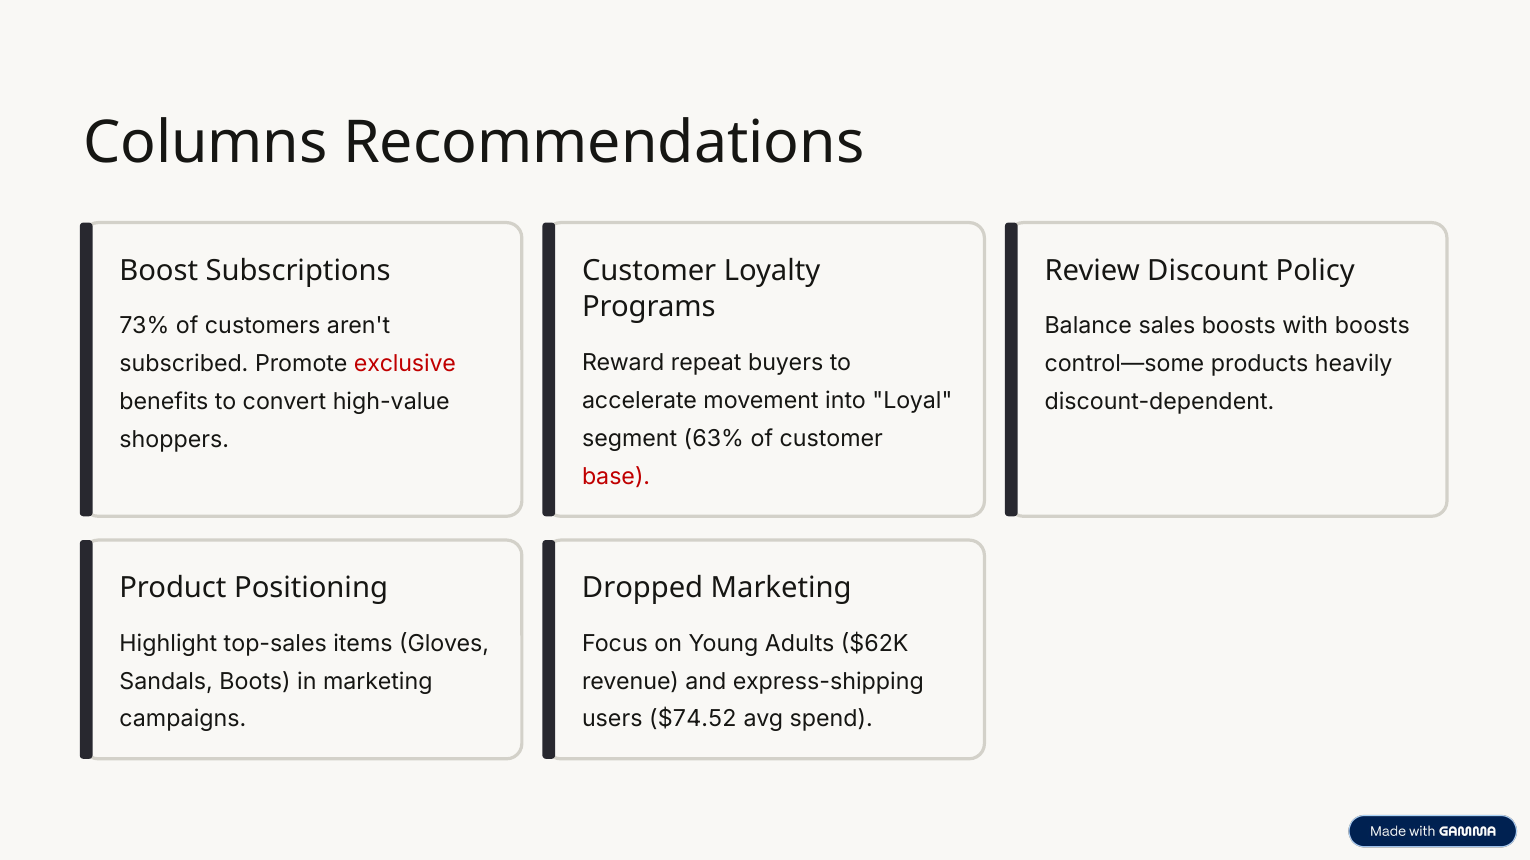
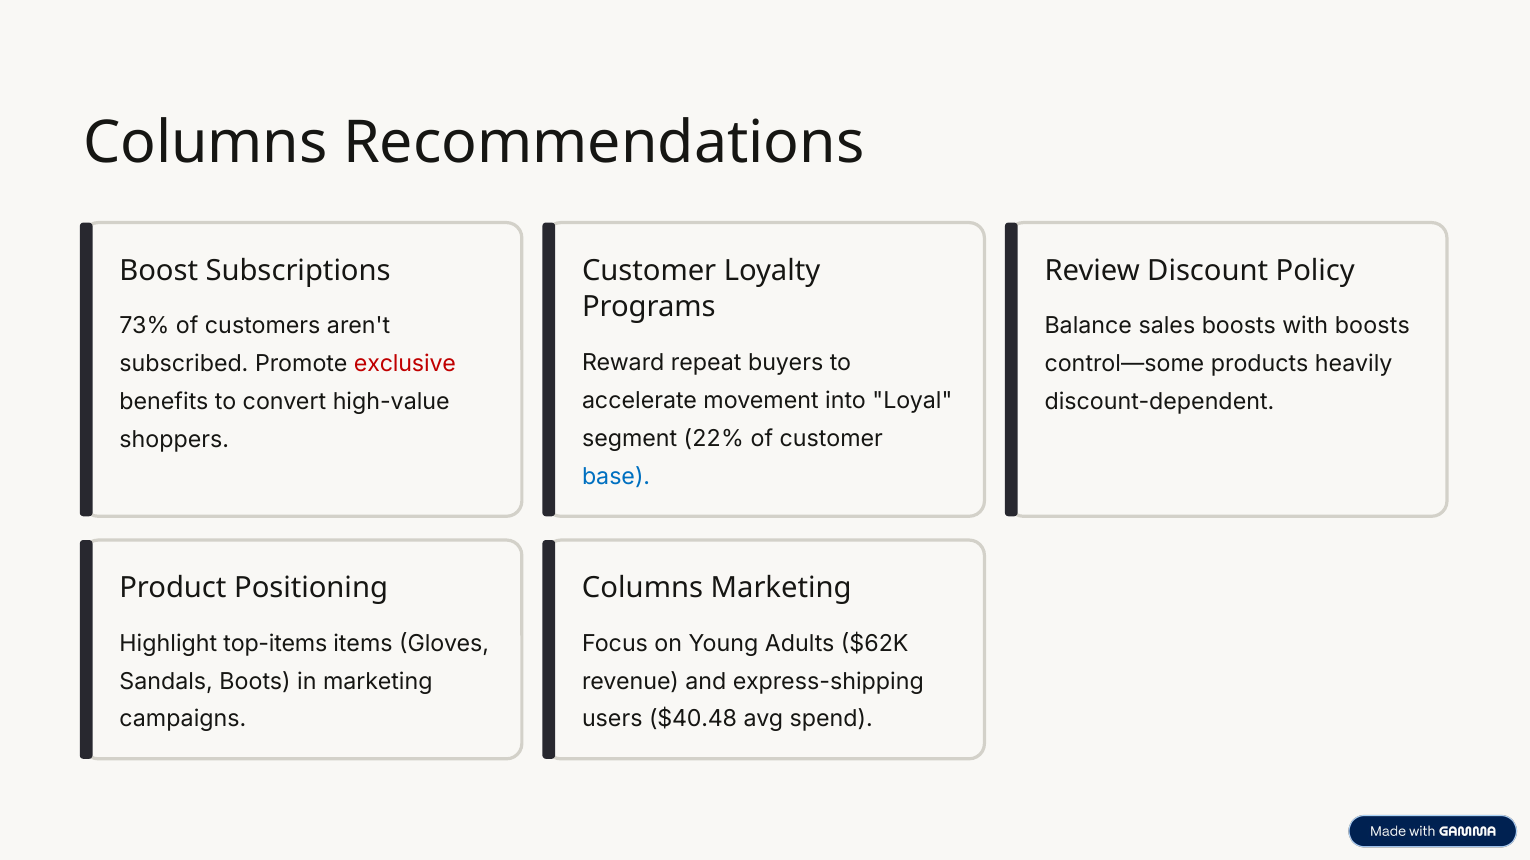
63%: 63% -> 22%
base colour: red -> blue
Dropped at (643, 588): Dropped -> Columns
top-sales: top-sales -> top-items
$74.52: $74.52 -> $40.48
